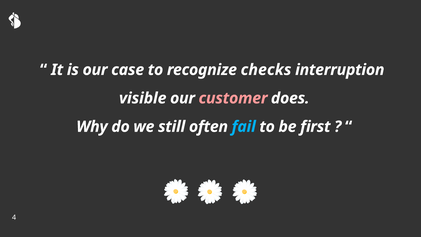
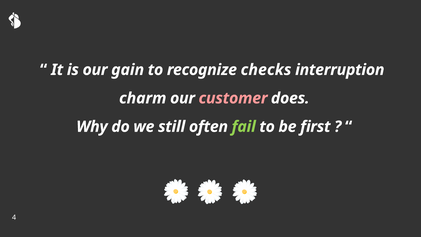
case: case -> gain
visible: visible -> charm
fail colour: light blue -> light green
